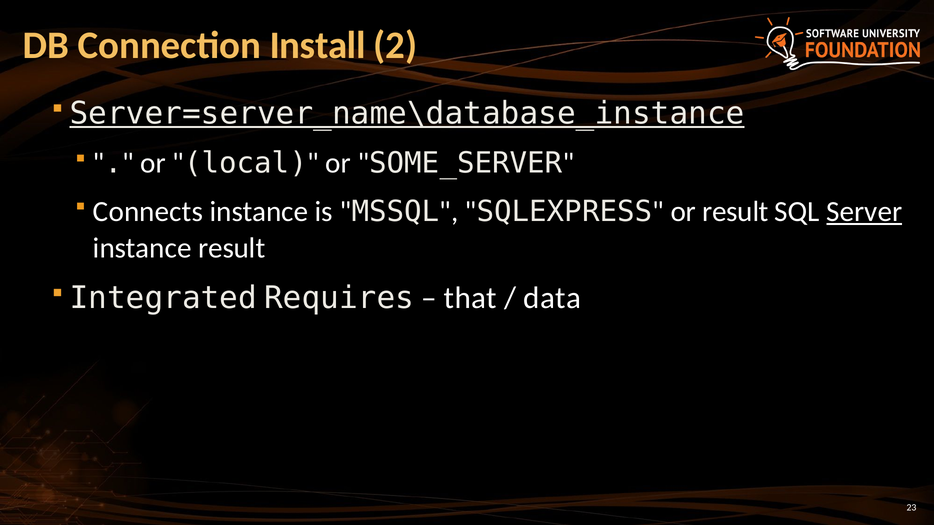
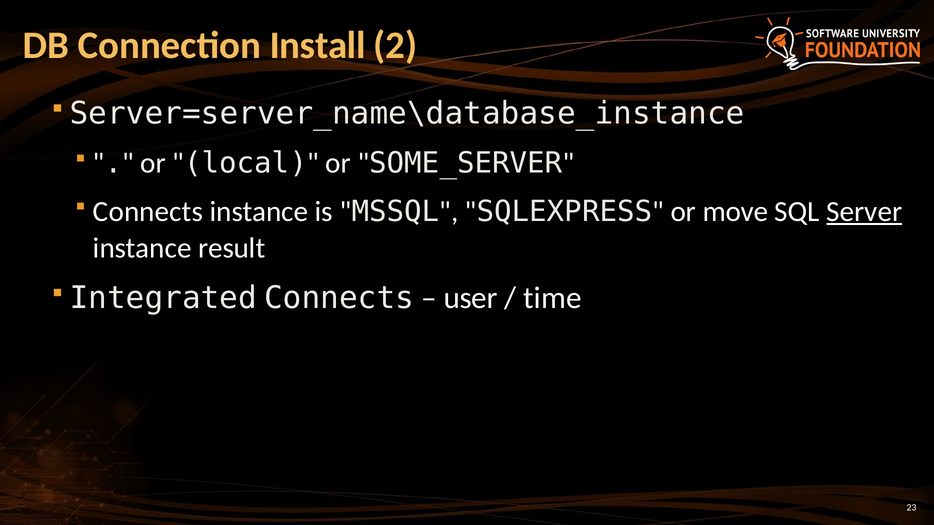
Server=server_name\database_instance underline: present -> none
or result: result -> move
Integrated Requires: Requires -> Connects
that: that -> user
data: data -> time
